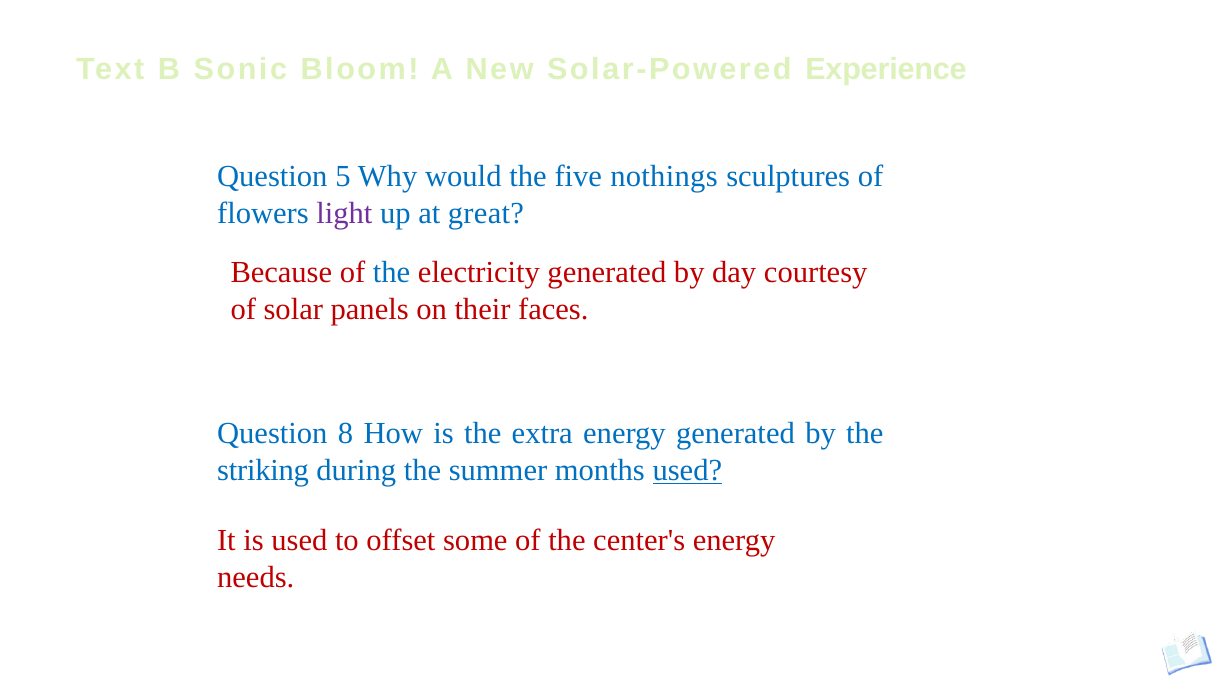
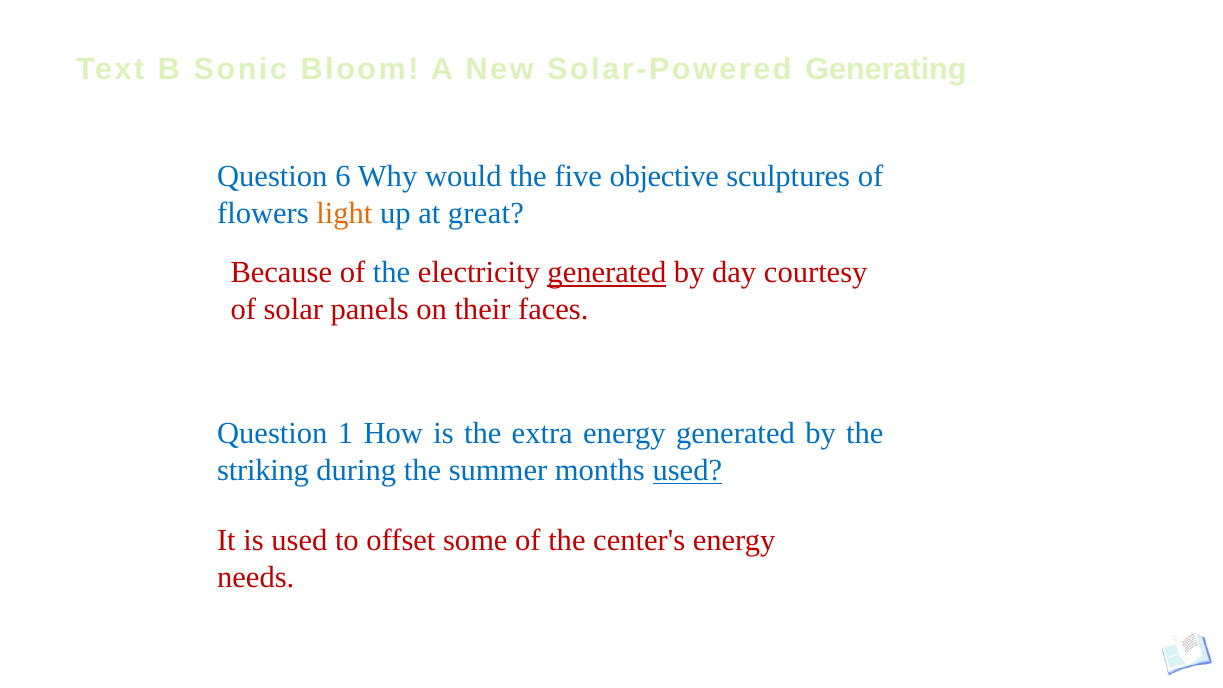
Experience: Experience -> Generating
5: 5 -> 6
nothings: nothings -> objective
light colour: purple -> orange
generated at (607, 273) underline: none -> present
8: 8 -> 1
